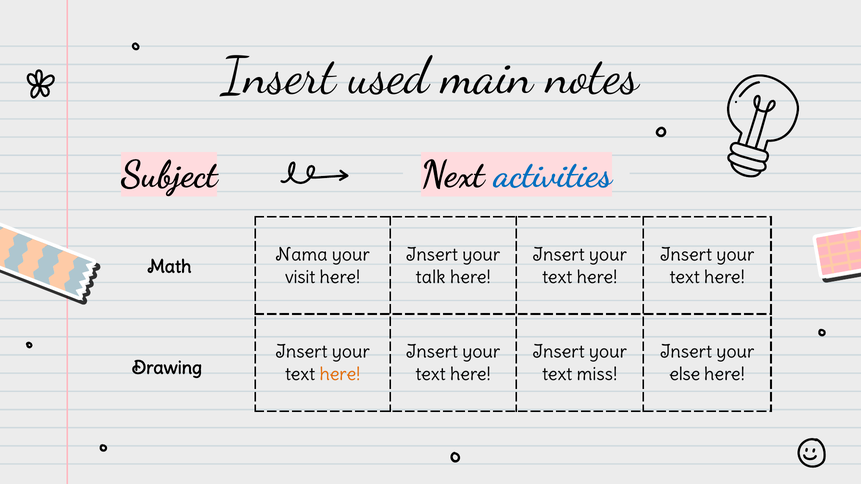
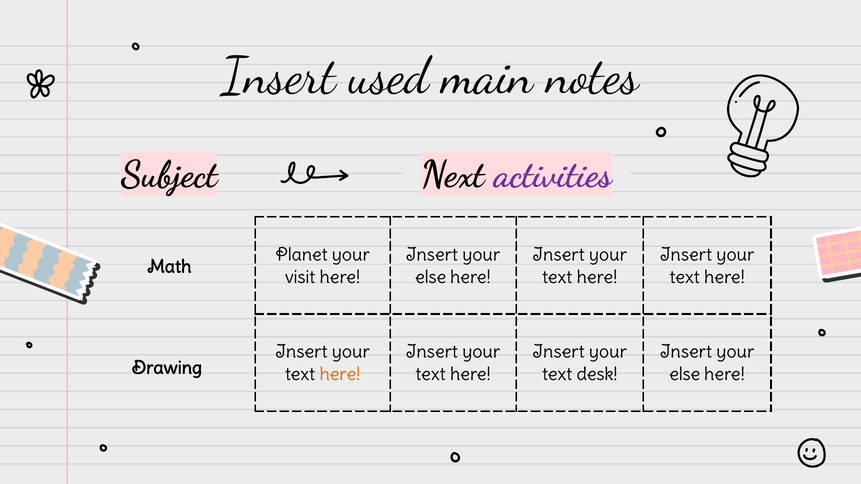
activities colour: blue -> purple
Nama: Nama -> Planet
talk at (431, 277): talk -> else
miss: miss -> desk
